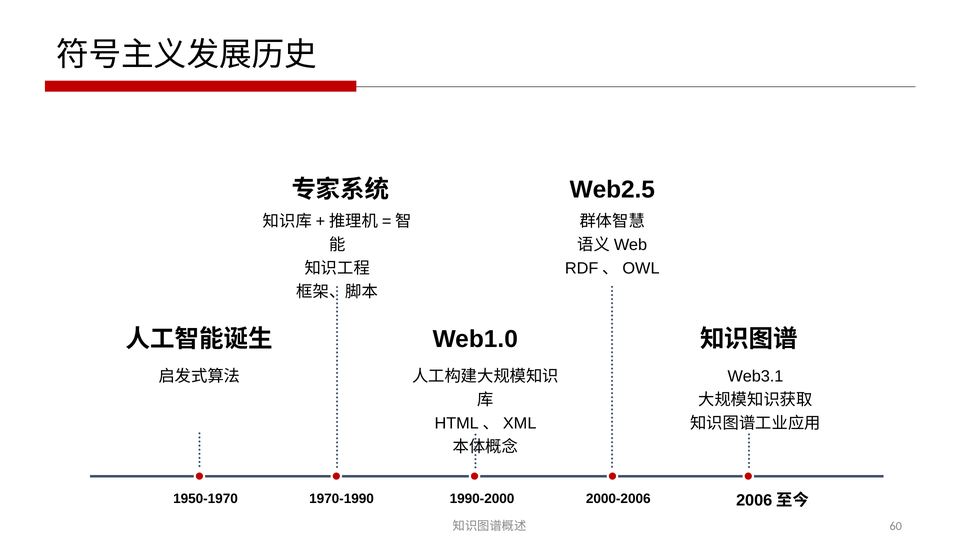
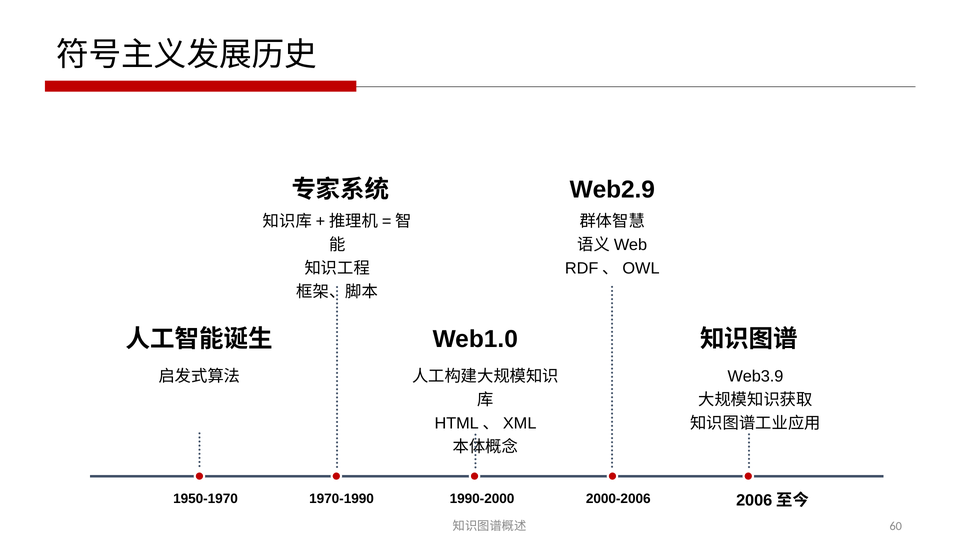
Web2.5: Web2.5 -> Web2.9
Web3.1: Web3.1 -> Web3.9
